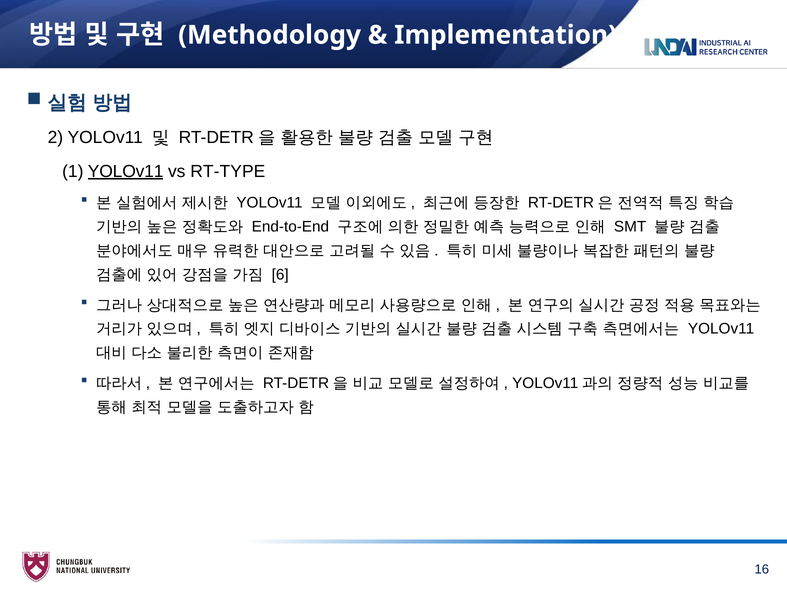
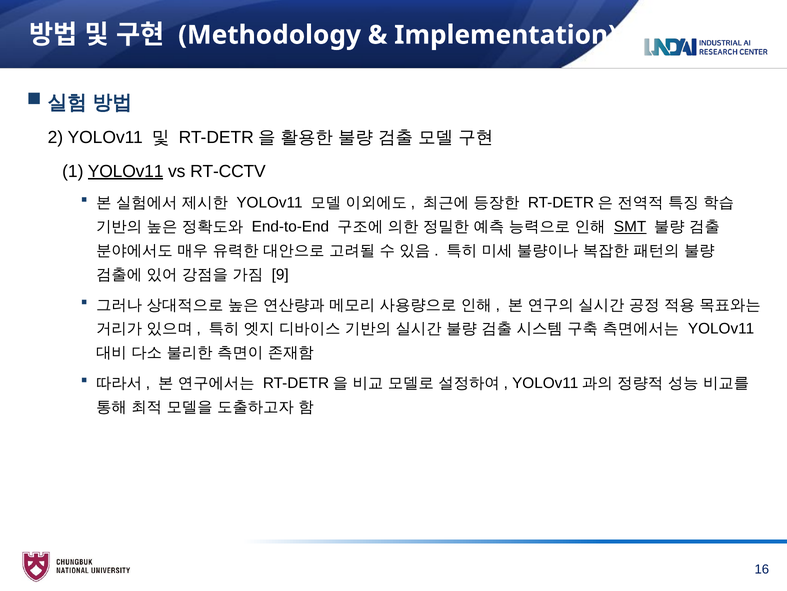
RT-TYPE: RT-TYPE -> RT-CCTV
SMT underline: none -> present
6: 6 -> 9
